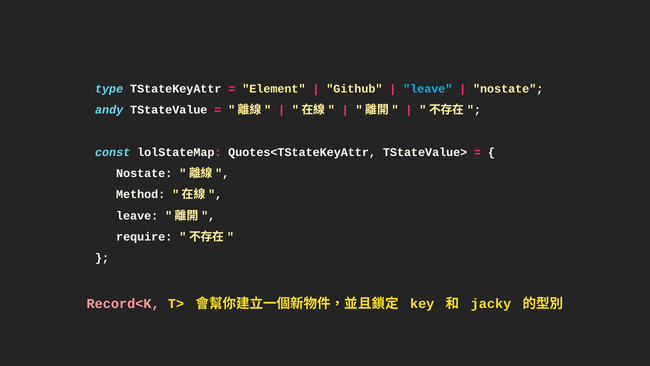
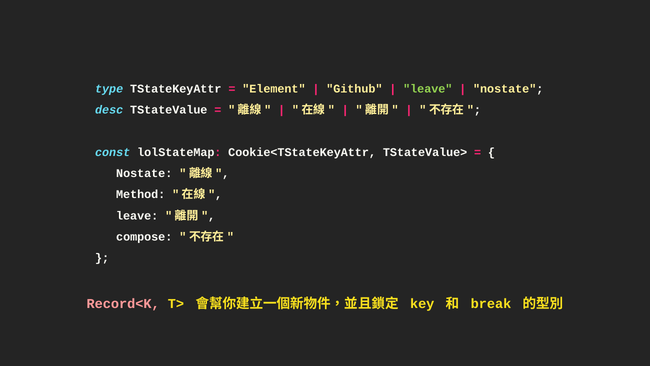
leave at (428, 89) colour: light blue -> light green
andy: andy -> desc
Quotes<TStateKeyAttr: Quotes<TStateKeyAttr -> Cookie<TStateKeyAttr
require: require -> compose
jacky: jacky -> break
